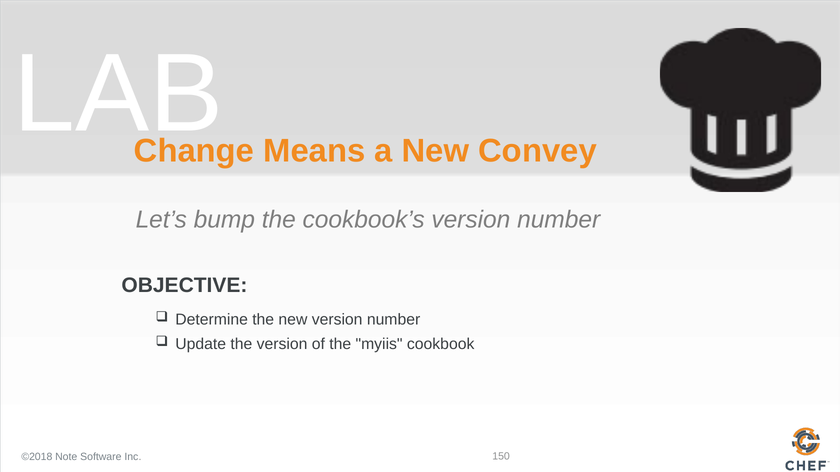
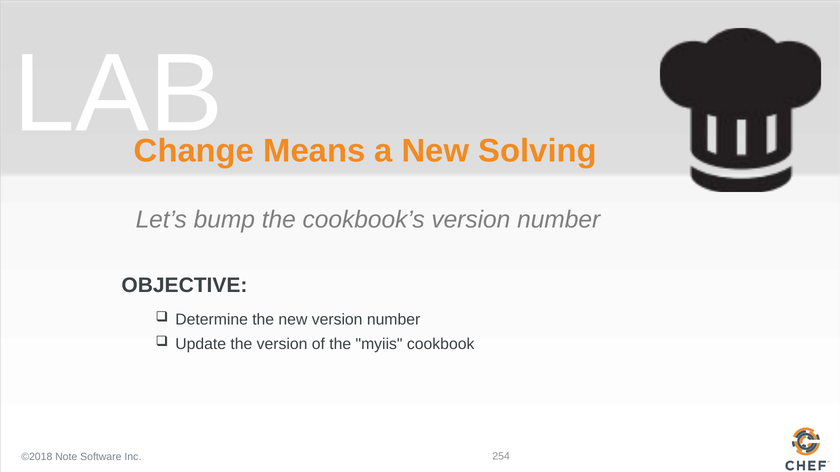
Convey: Convey -> Solving
150: 150 -> 254
